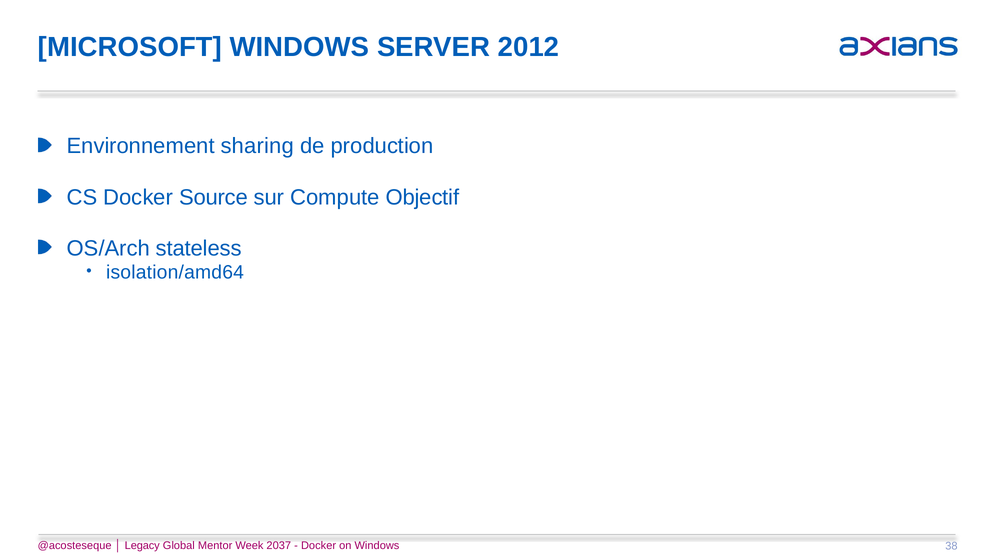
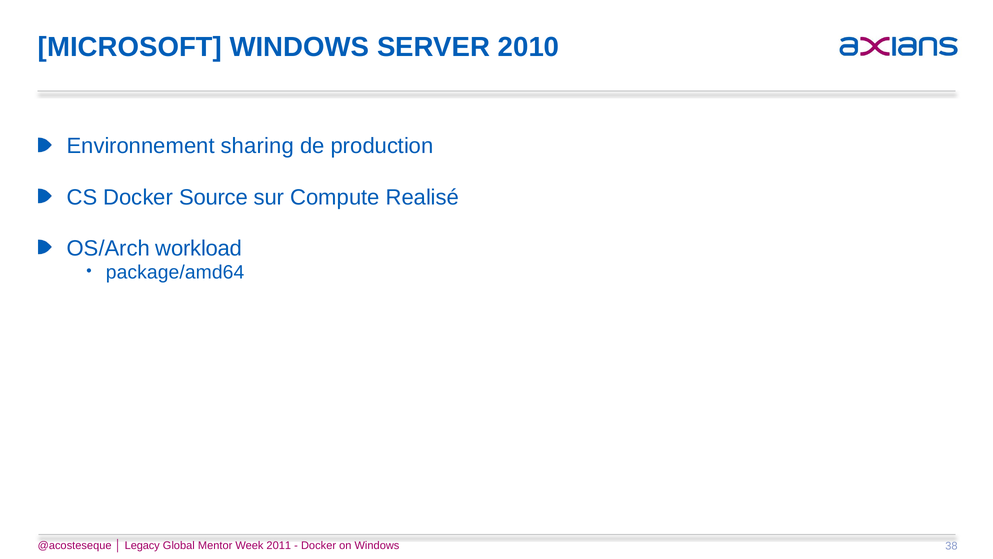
2012: 2012 -> 2010
Objectif: Objectif -> Realisé
stateless: stateless -> workload
isolation/amd64: isolation/amd64 -> package/amd64
2037: 2037 -> 2011
